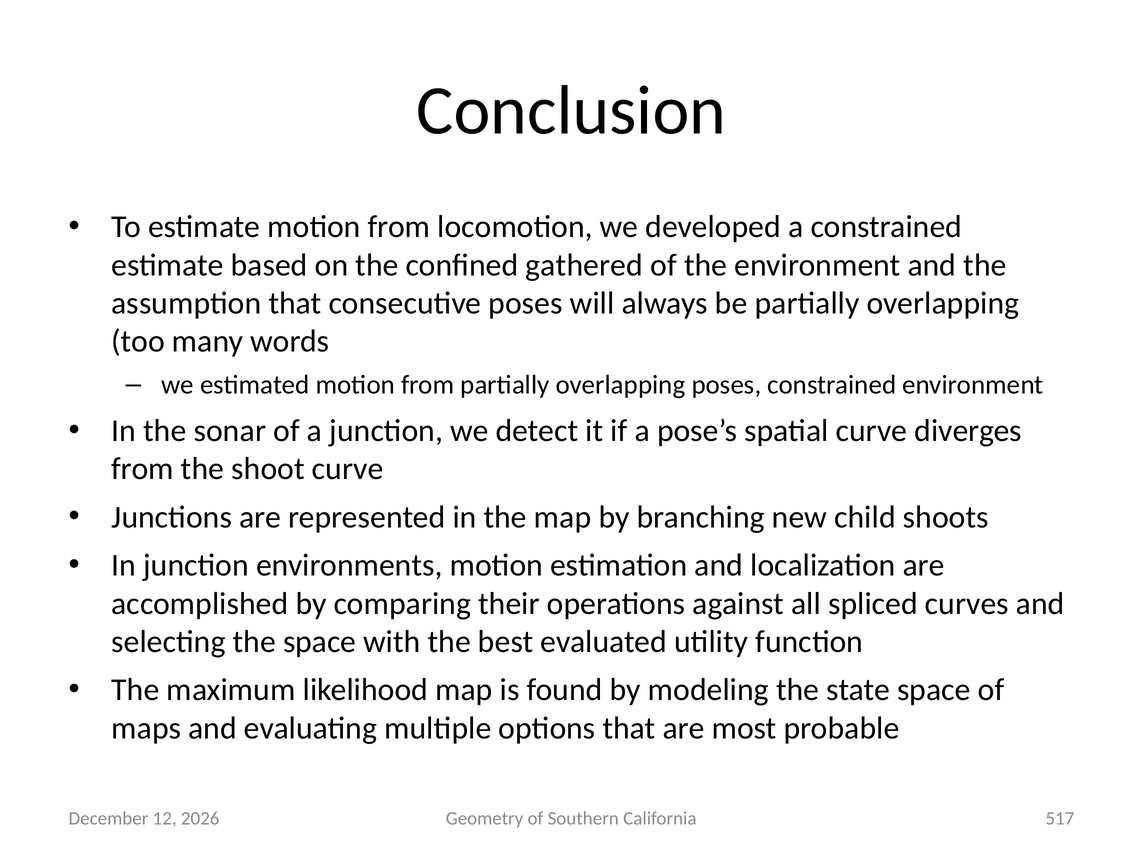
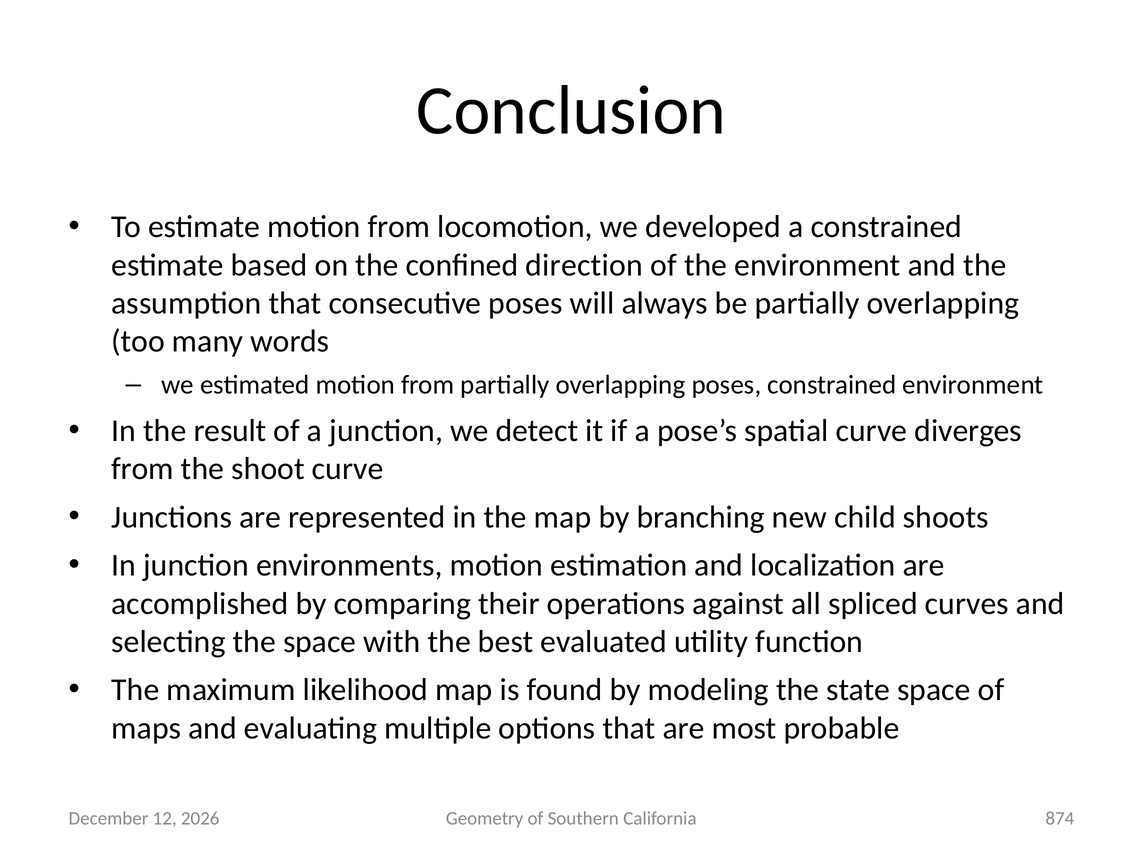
gathered: gathered -> direction
sonar: sonar -> result
517: 517 -> 874
